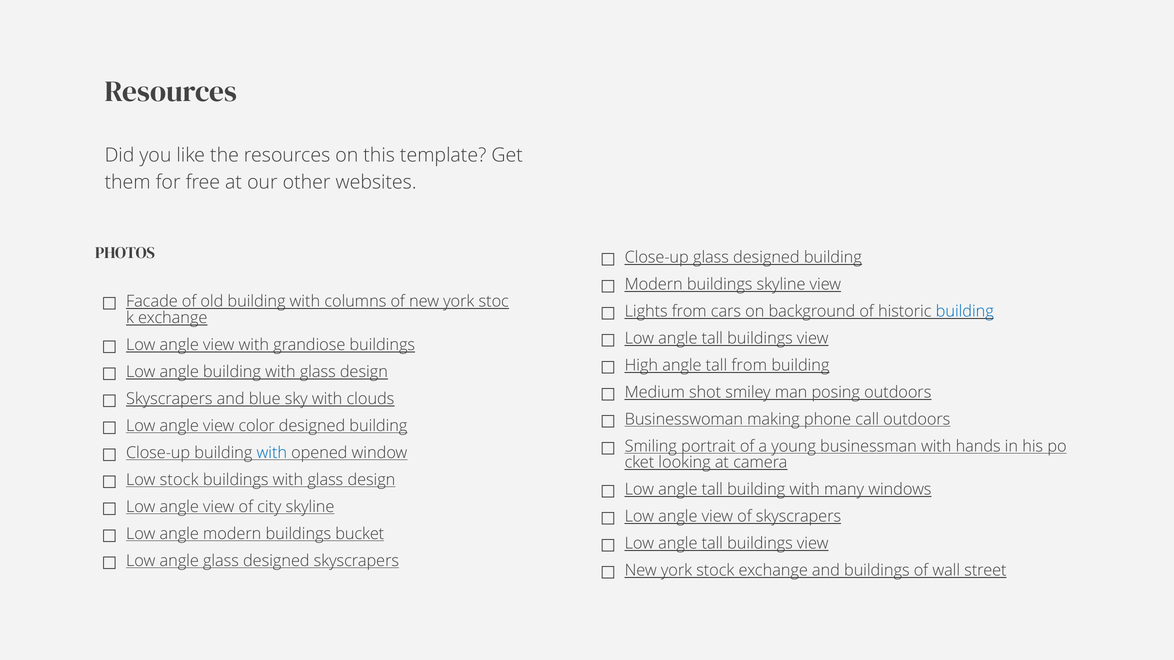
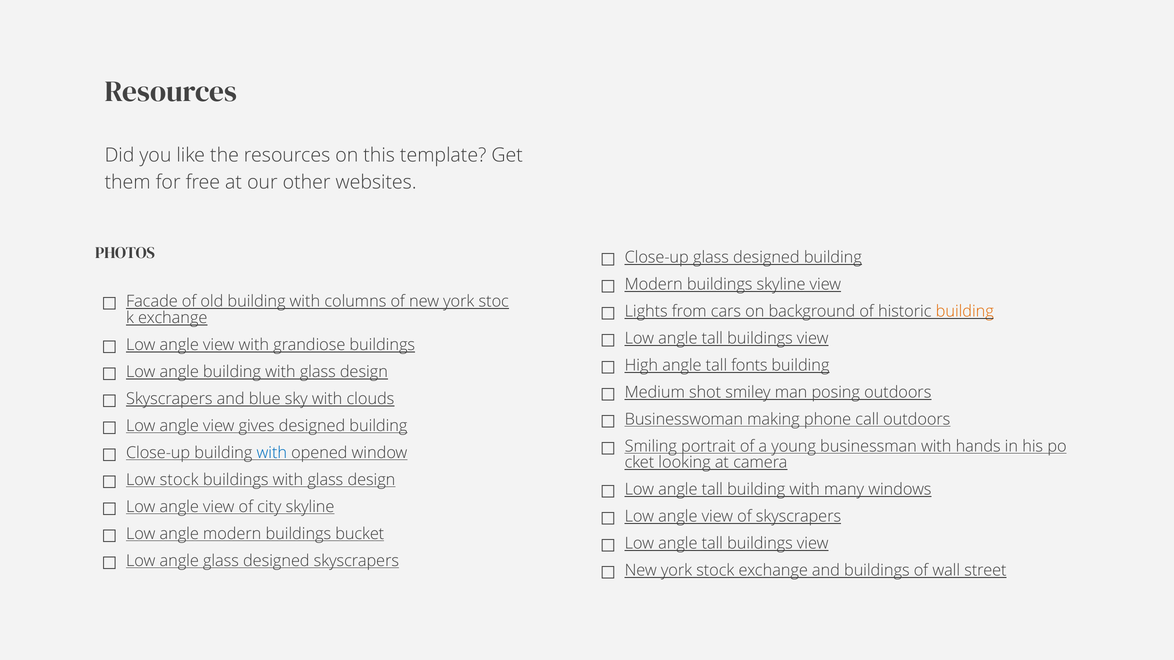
building at (965, 312) colour: blue -> orange
tall from: from -> fonts
color: color -> gives
